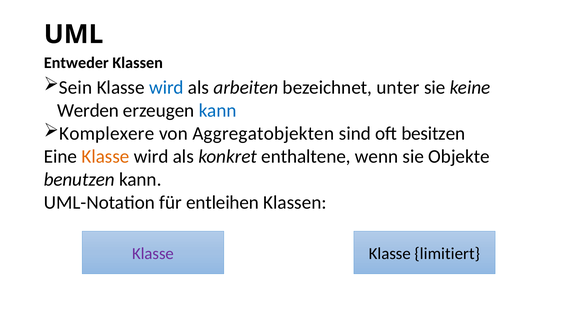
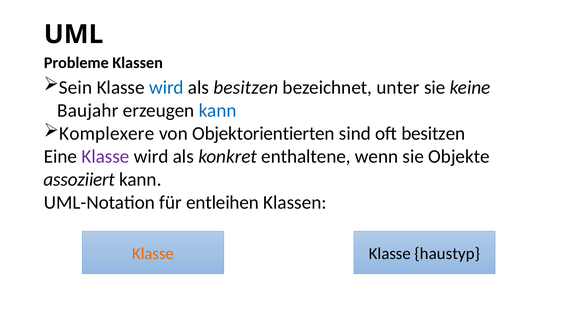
Entweder: Entweder -> Probleme
als arbeiten: arbeiten -> besitzen
Werden: Werden -> Baujahr
Aggregatobjekten: Aggregatobjekten -> Objektorientierten
Klasse at (105, 156) colour: orange -> purple
benutzen: benutzen -> assoziiert
Klasse at (153, 253) colour: purple -> orange
limitiert: limitiert -> haustyp
